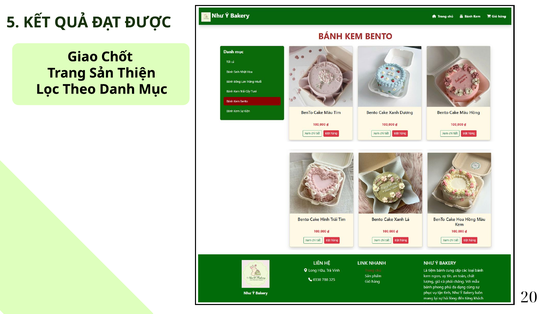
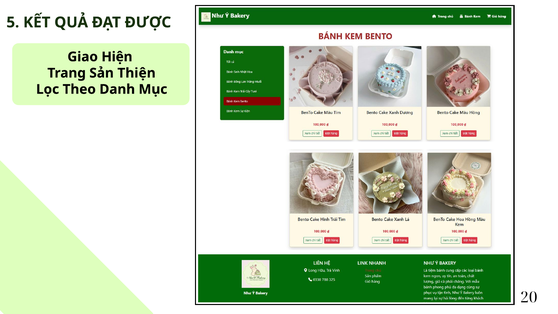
Chốt: Chốt -> Hiện
